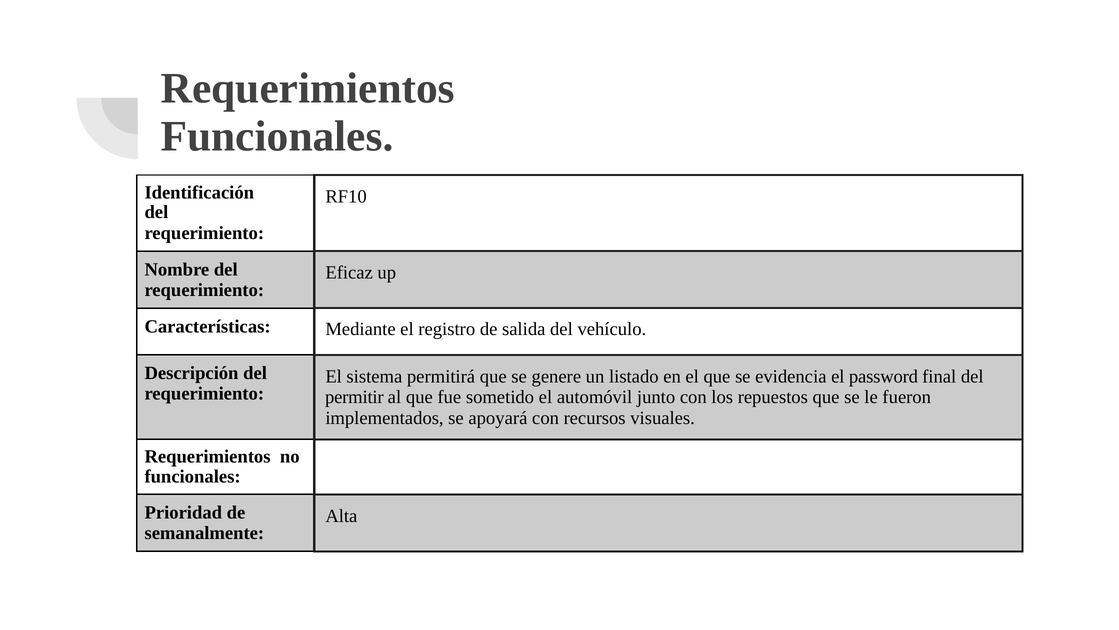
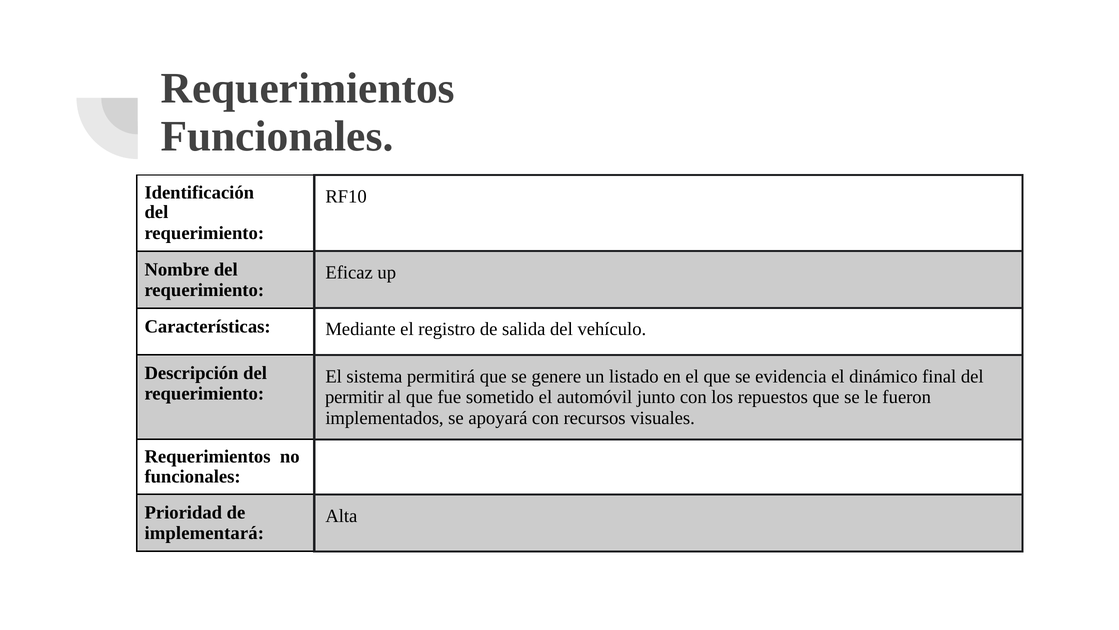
password: password -> dinámico
semanalmente: semanalmente -> implementará
